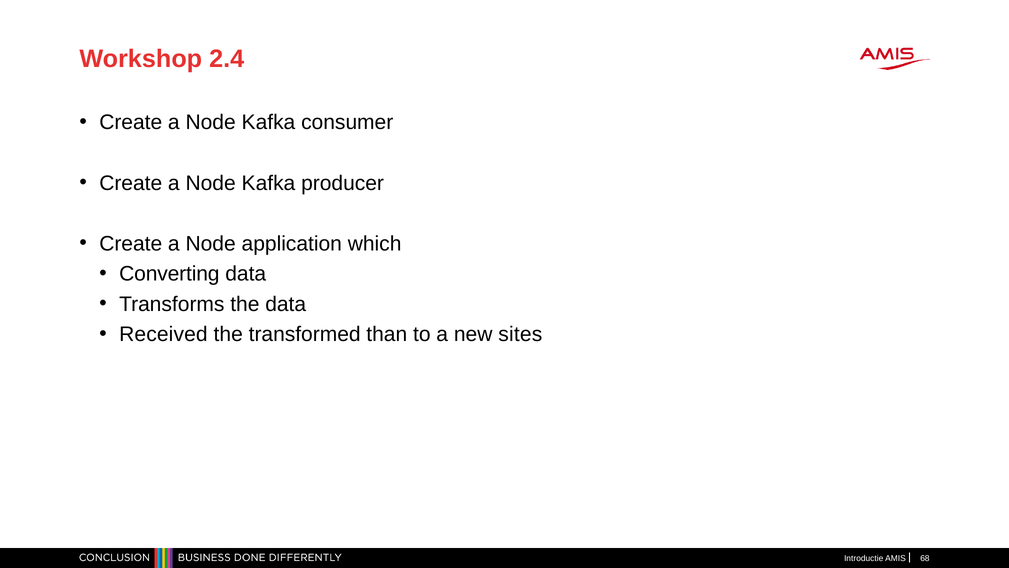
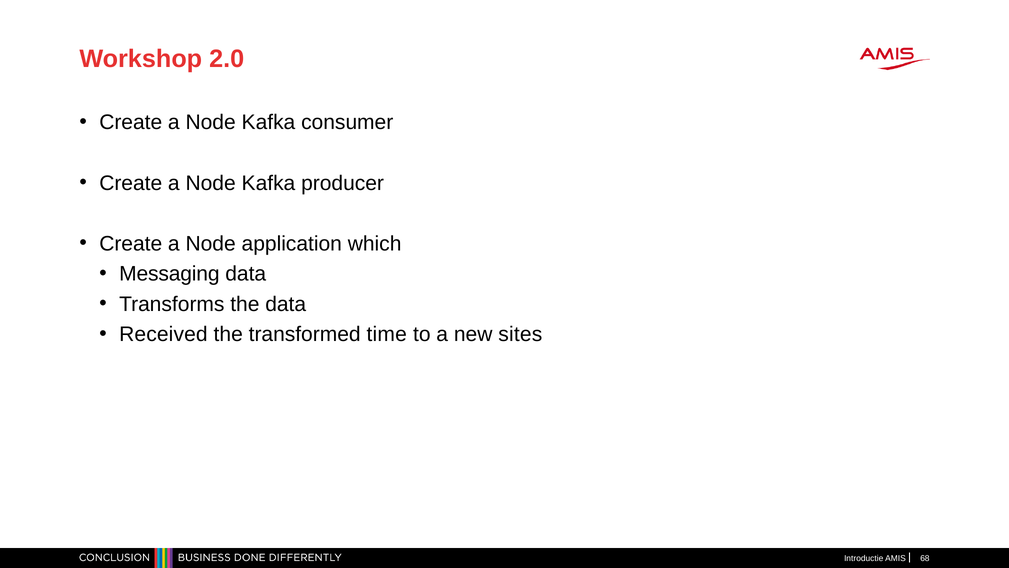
2.4: 2.4 -> 2.0
Converting: Converting -> Messaging
than: than -> time
